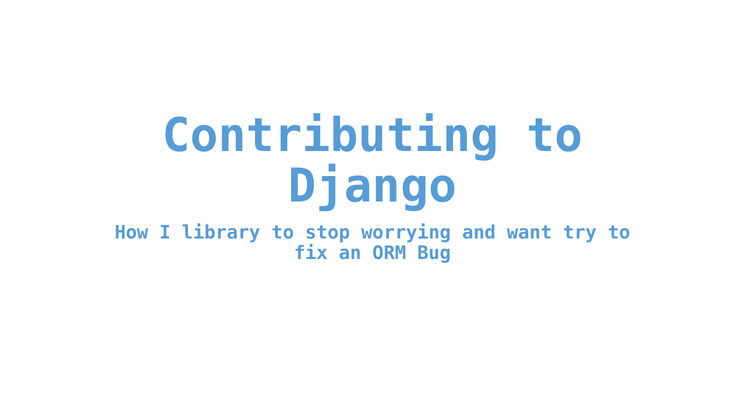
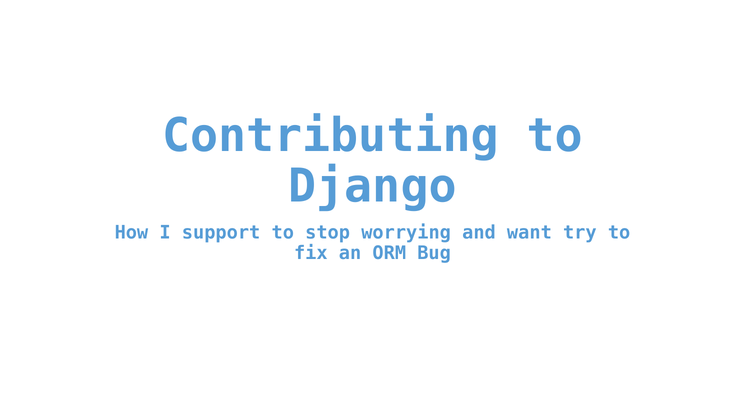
library: library -> support
